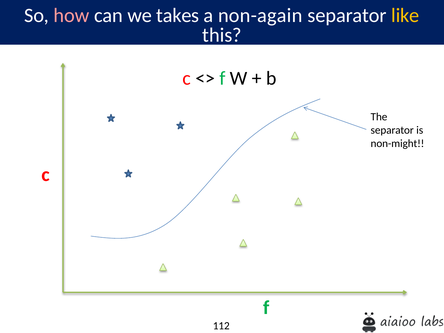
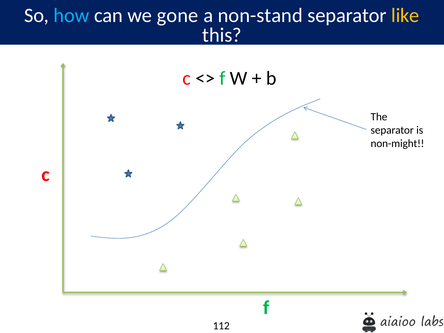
how colour: pink -> light blue
takes: takes -> gone
non-again: non-again -> non-stand
